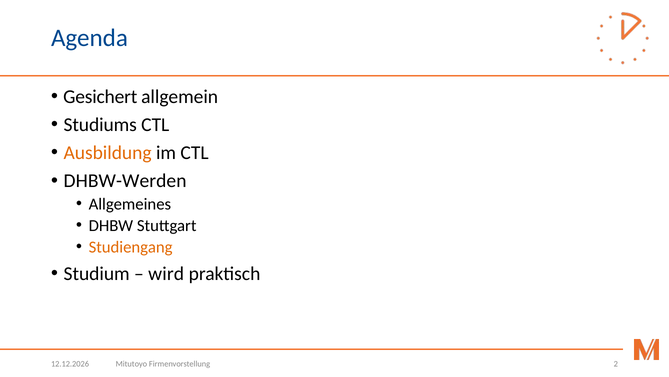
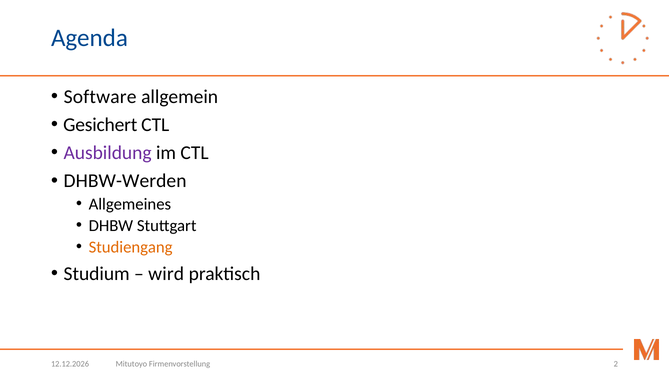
Gesichert: Gesichert -> Software
Studiums: Studiums -> Gesichert
Ausbildung colour: orange -> purple
